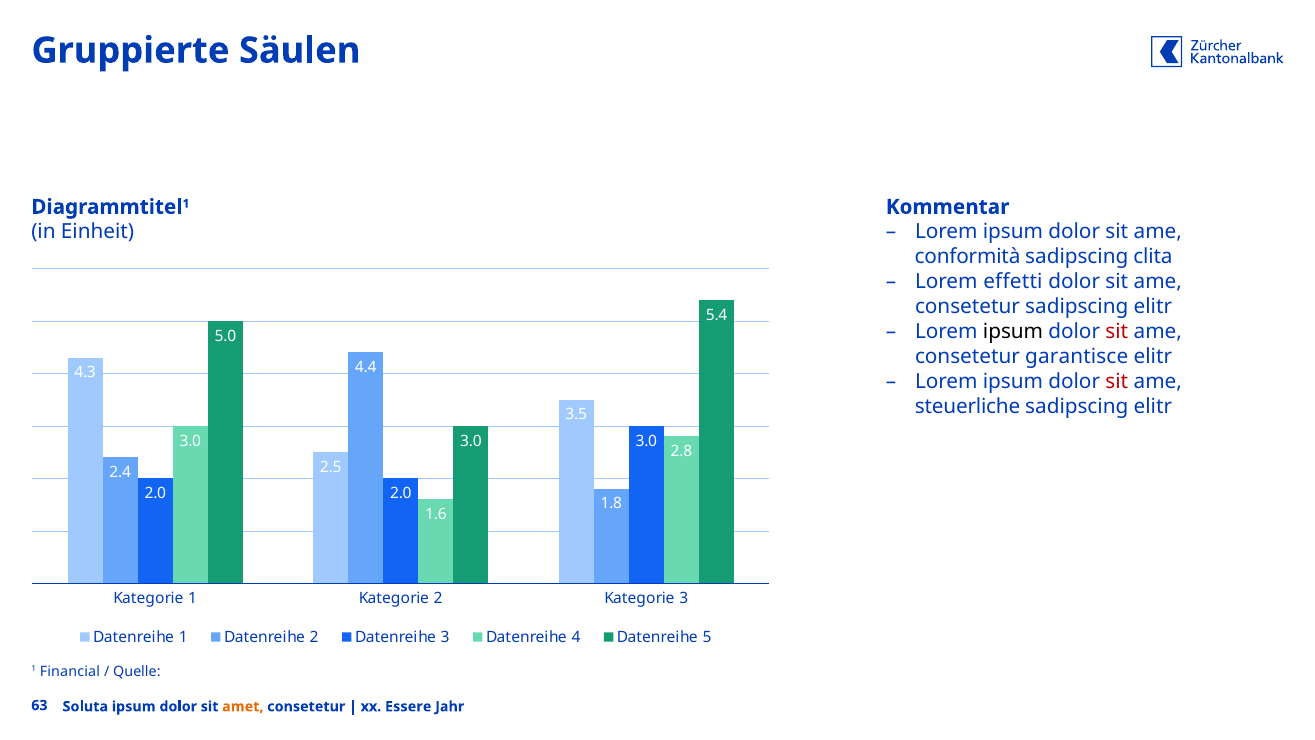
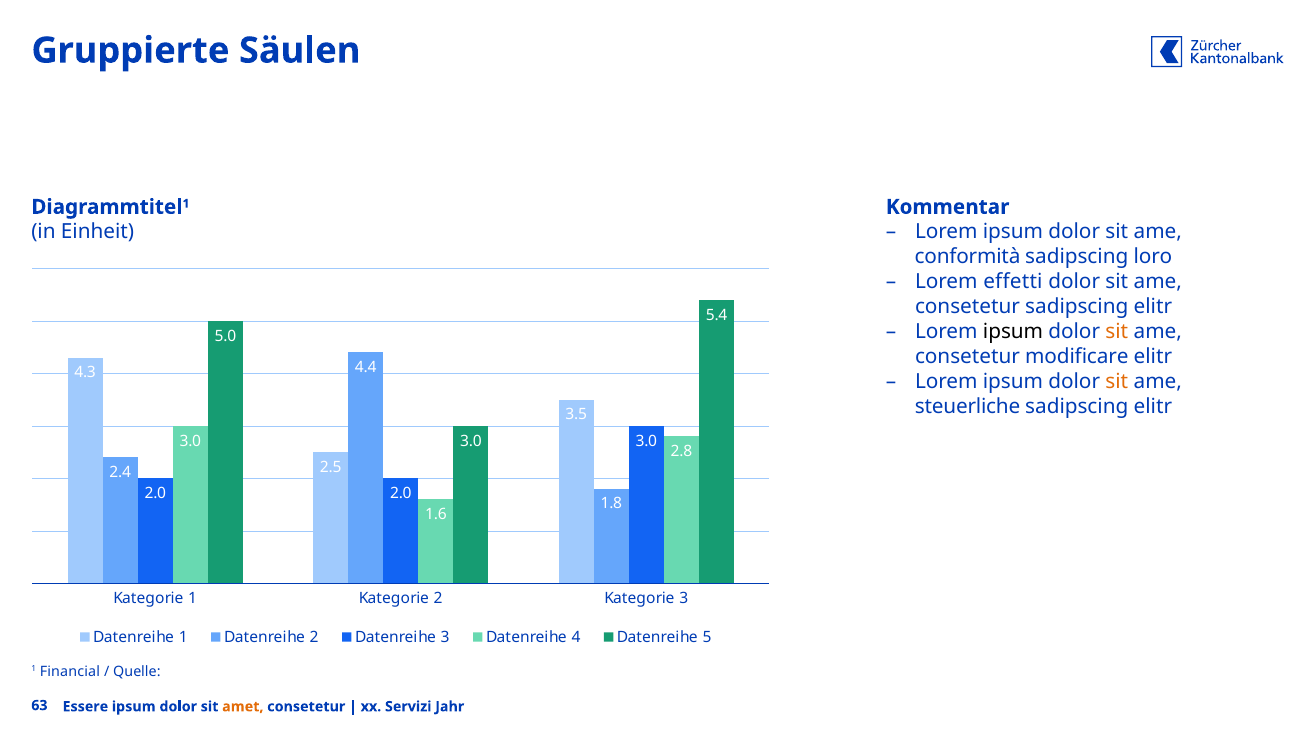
clita: clita -> loro
sit at (1117, 331) colour: red -> orange
garantisce: garantisce -> modificare
sit at (1117, 381) colour: red -> orange
Soluta: Soluta -> Essere
Essere: Essere -> Servizi
